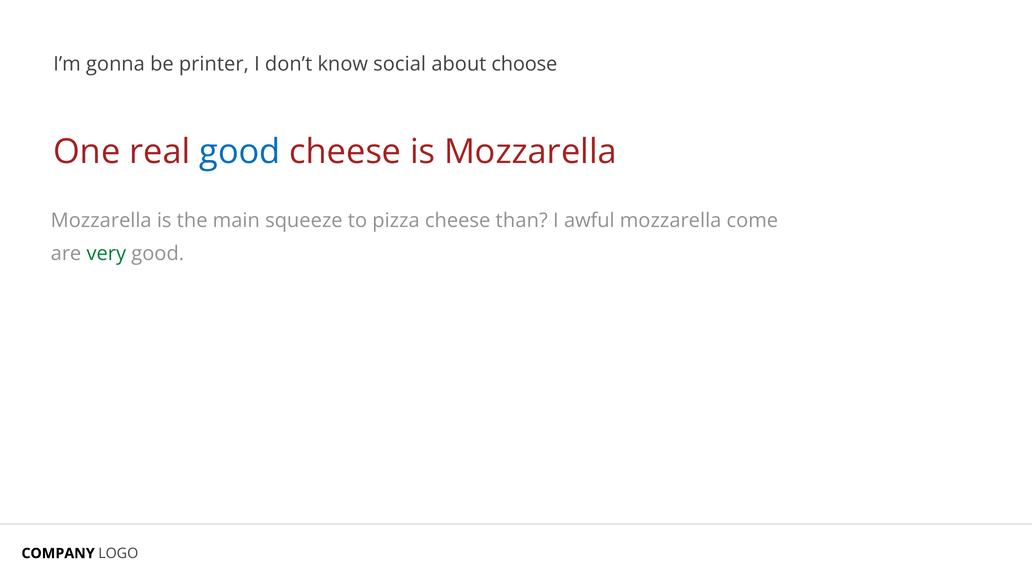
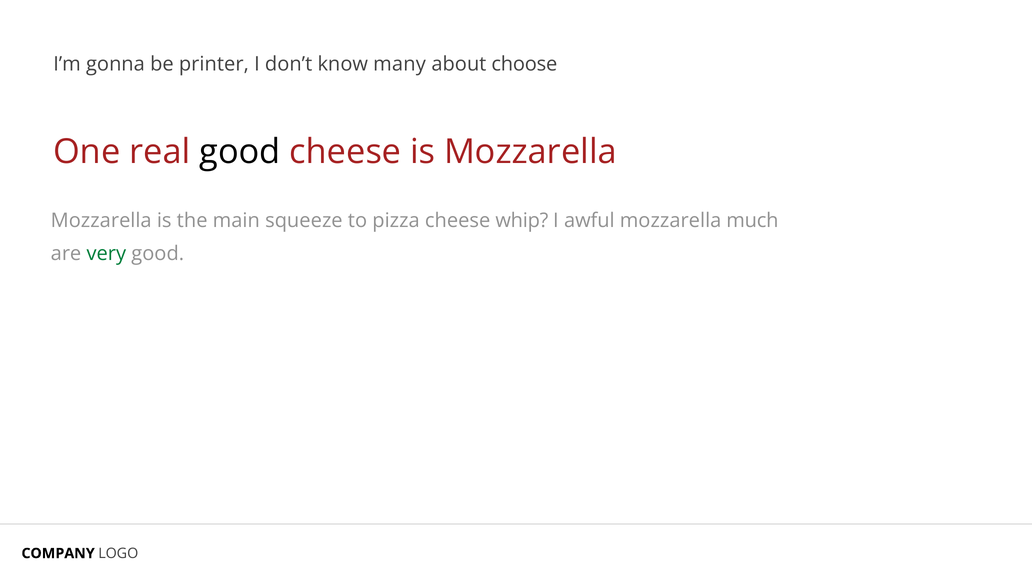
social: social -> many
good at (240, 152) colour: blue -> black
than: than -> whip
come: come -> much
